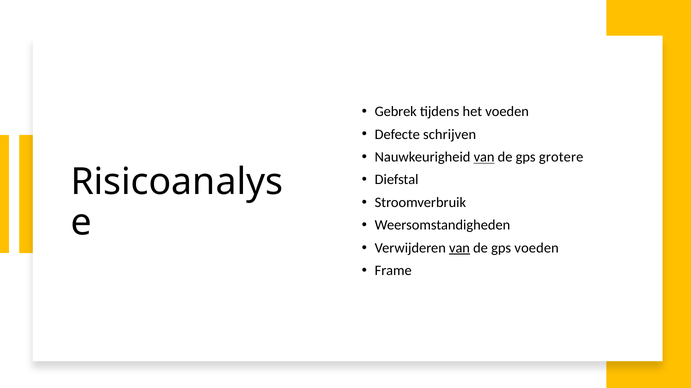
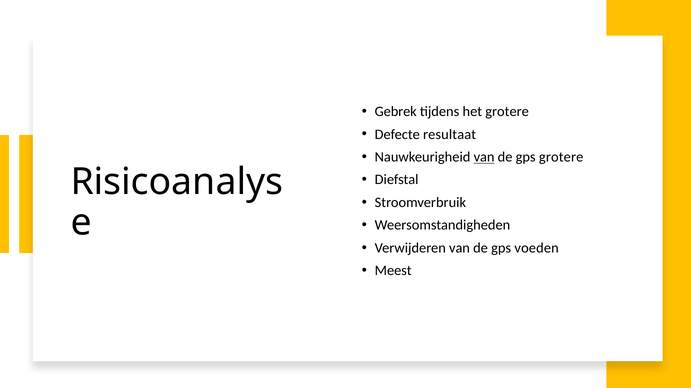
het voeden: voeden -> grotere
schrijven: schrijven -> resultaat
van at (459, 248) underline: present -> none
Frame: Frame -> Meest
